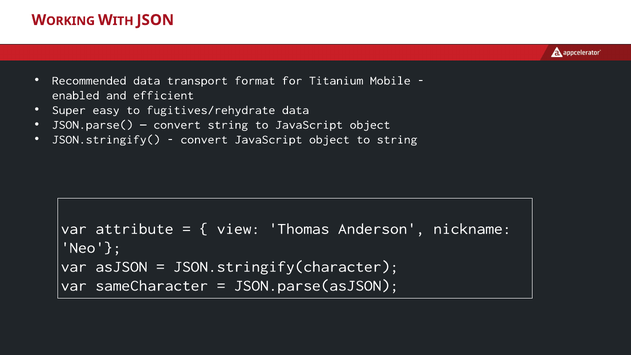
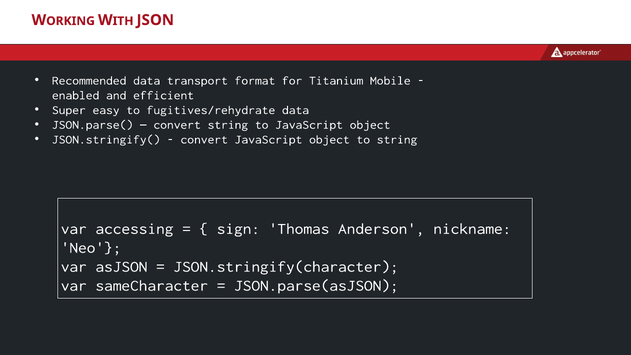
attribute: attribute -> accessing
view: view -> sign
